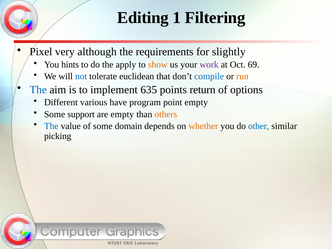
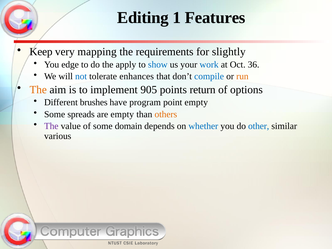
Filtering: Filtering -> Features
Pixel: Pixel -> Keep
although: although -> mapping
hints: hints -> edge
show colour: orange -> blue
work colour: purple -> blue
69: 69 -> 36
euclidean: euclidean -> enhances
The at (38, 90) colour: blue -> orange
635: 635 -> 905
various: various -> brushes
support: support -> spreads
The at (51, 126) colour: blue -> purple
whether colour: orange -> blue
picking: picking -> various
